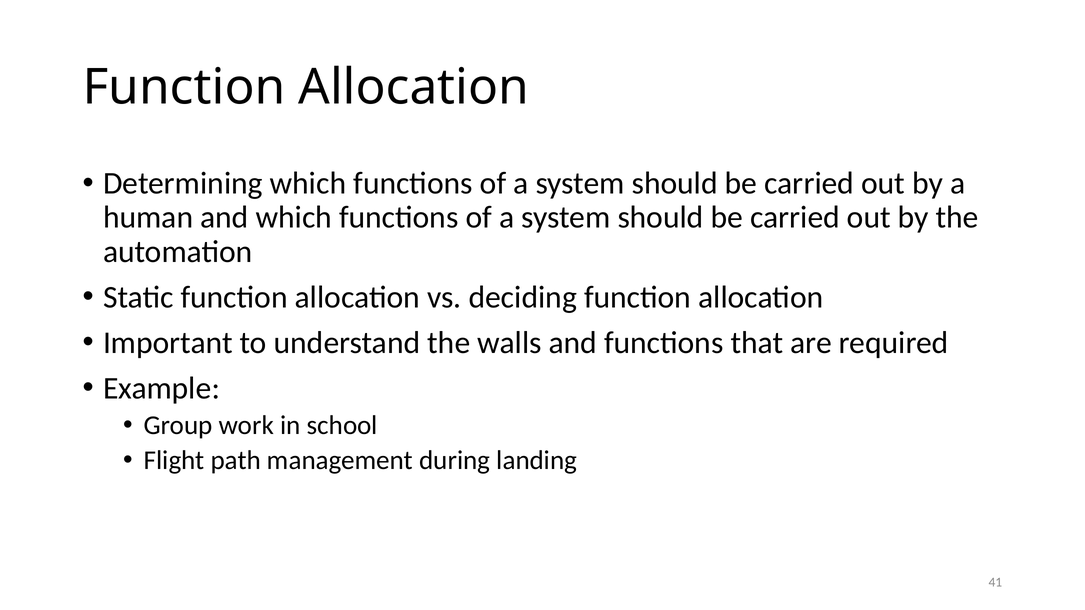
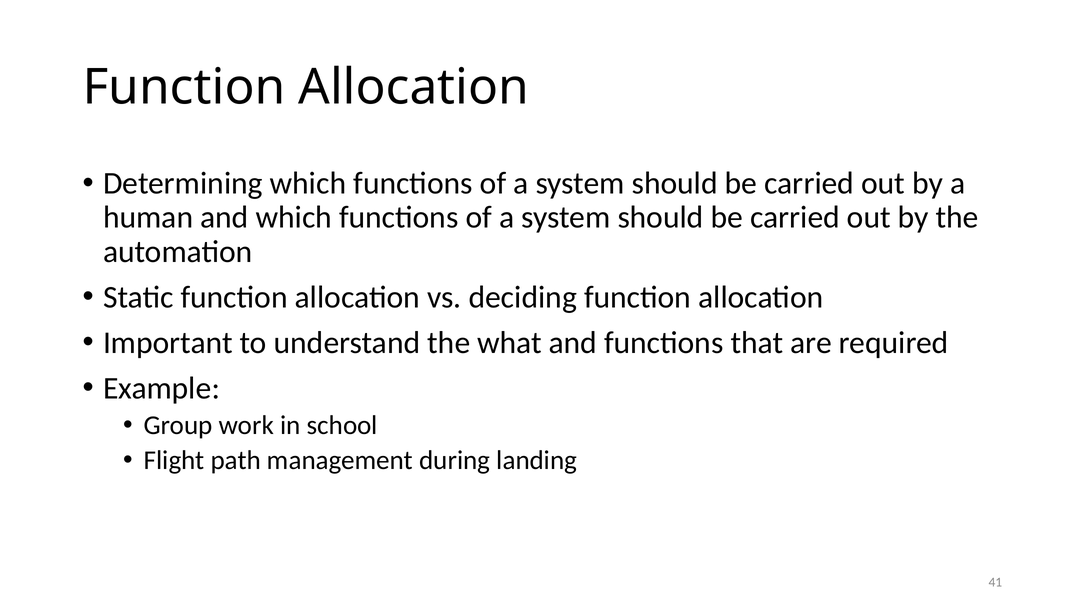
walls: walls -> what
